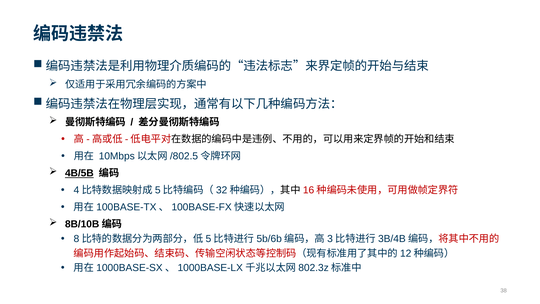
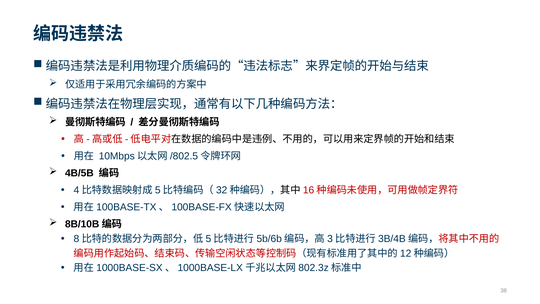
4B/5B underline: present -> none
